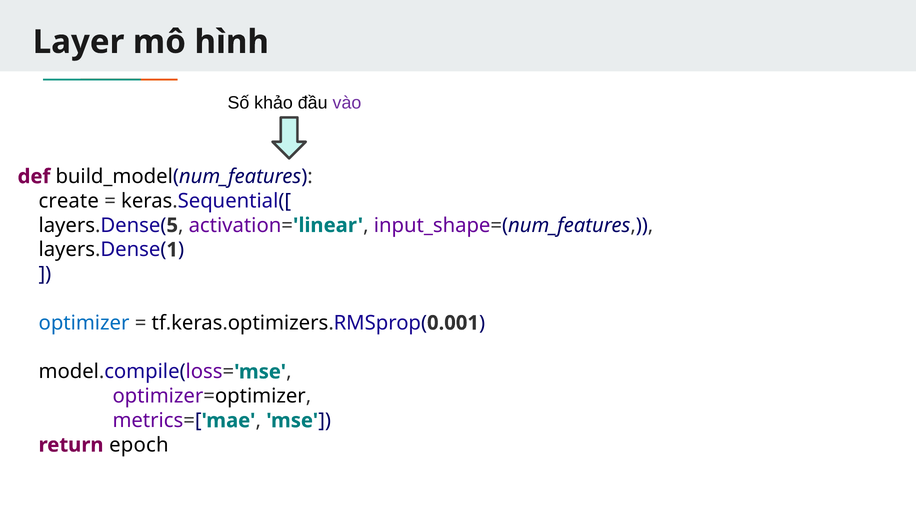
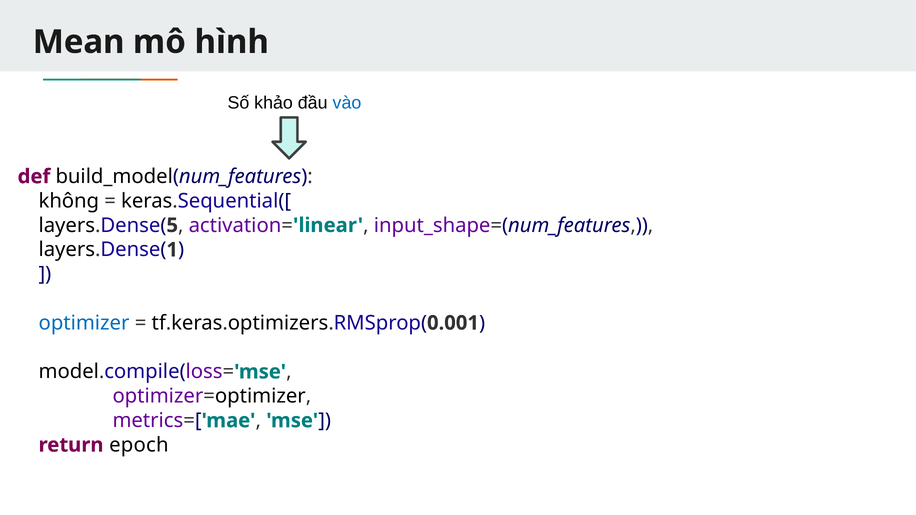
Layer: Layer -> Mean
vào colour: purple -> blue
create: create -> không
